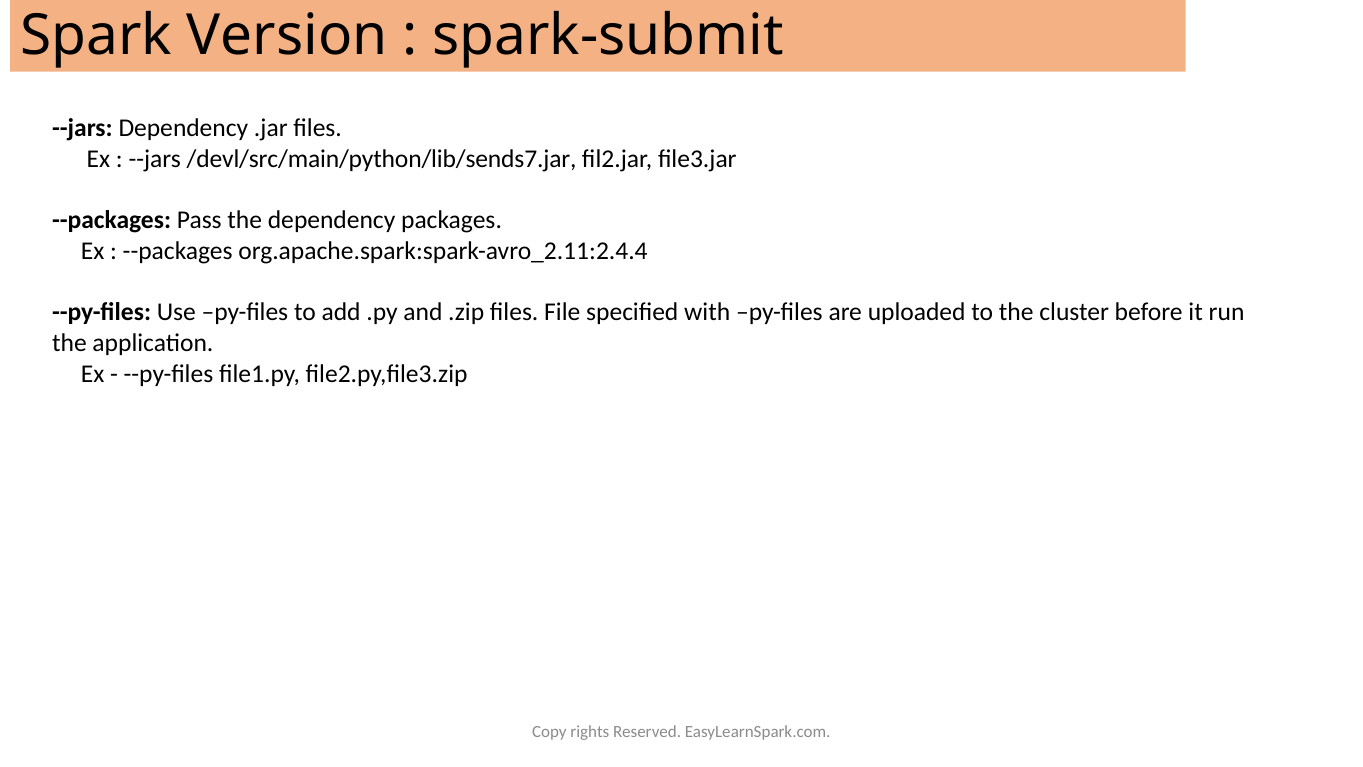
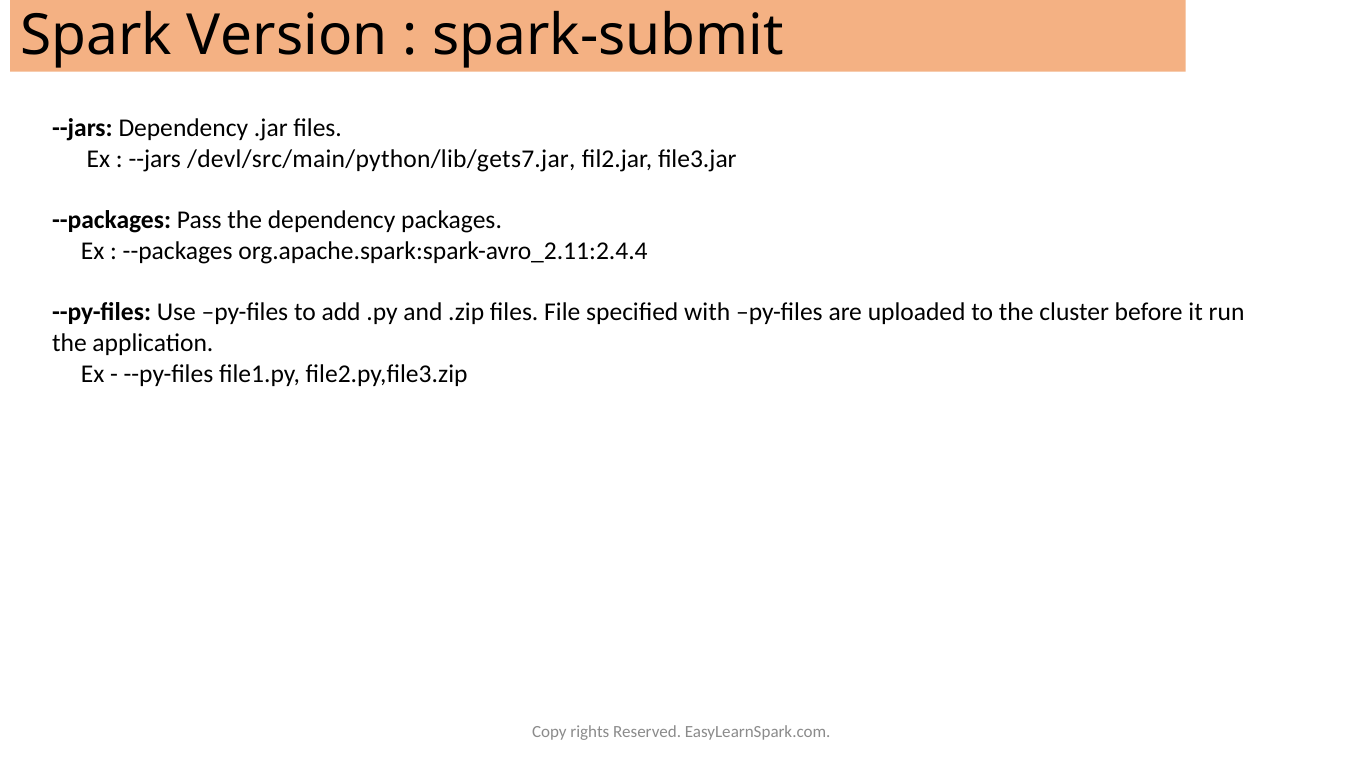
/devl/src/main/python/lib/sends7.jar: /devl/src/main/python/lib/sends7.jar -> /devl/src/main/python/lib/gets7.jar
